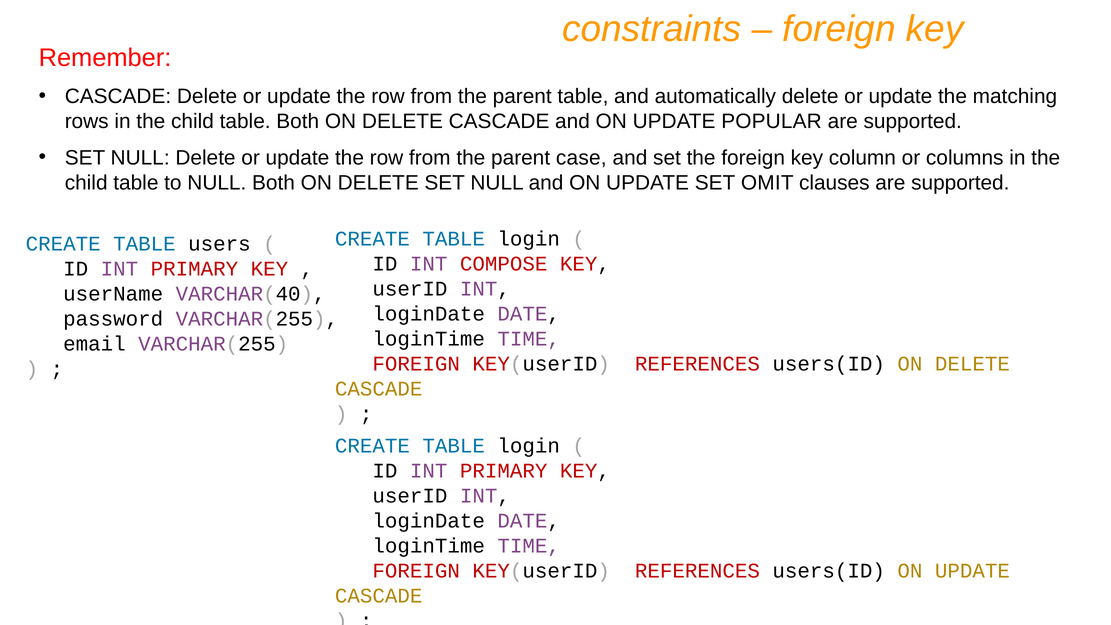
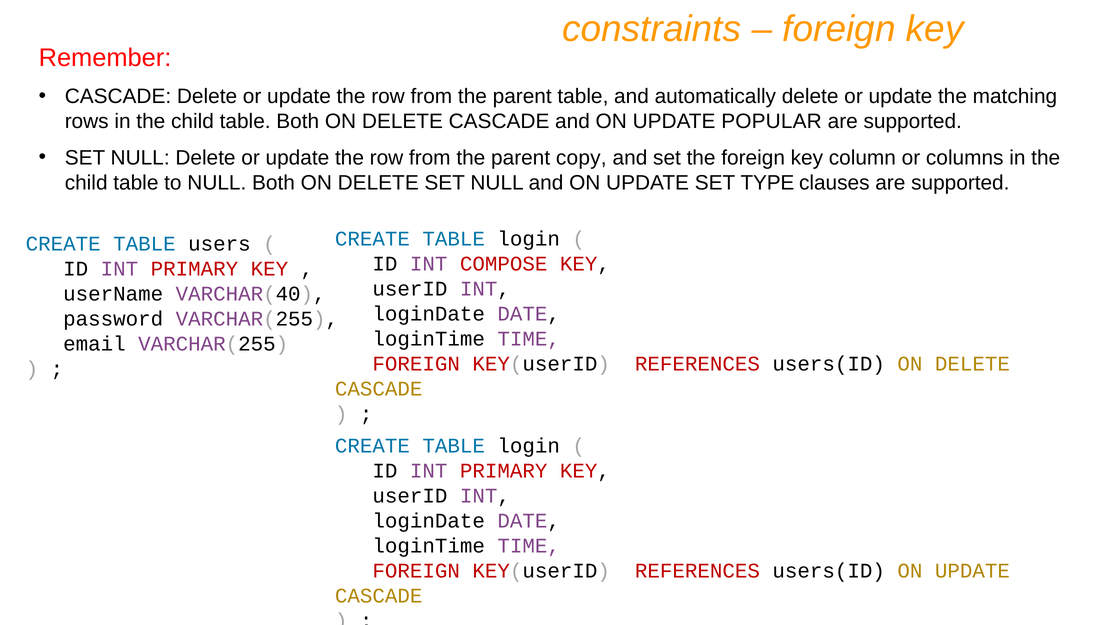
case: case -> copy
OMIT: OMIT -> TYPE
